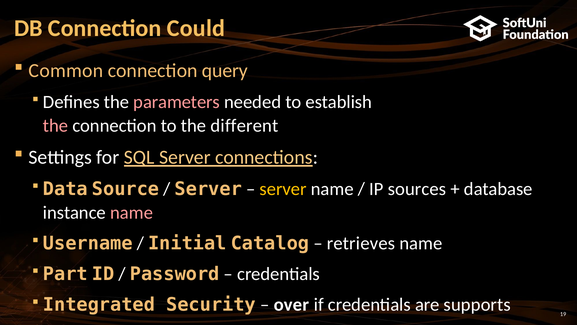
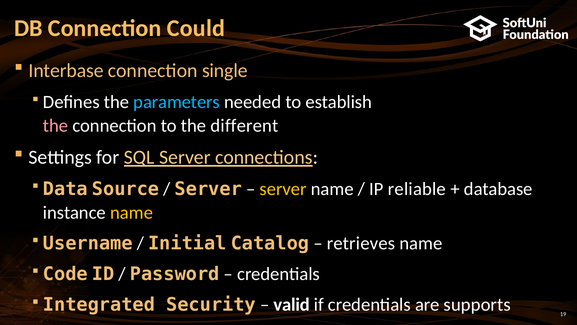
Common: Common -> Interbase
query: query -> single
parameters colour: pink -> light blue
sources: sources -> reliable
name at (132, 212) colour: pink -> yellow
Part: Part -> Code
over: over -> valid
